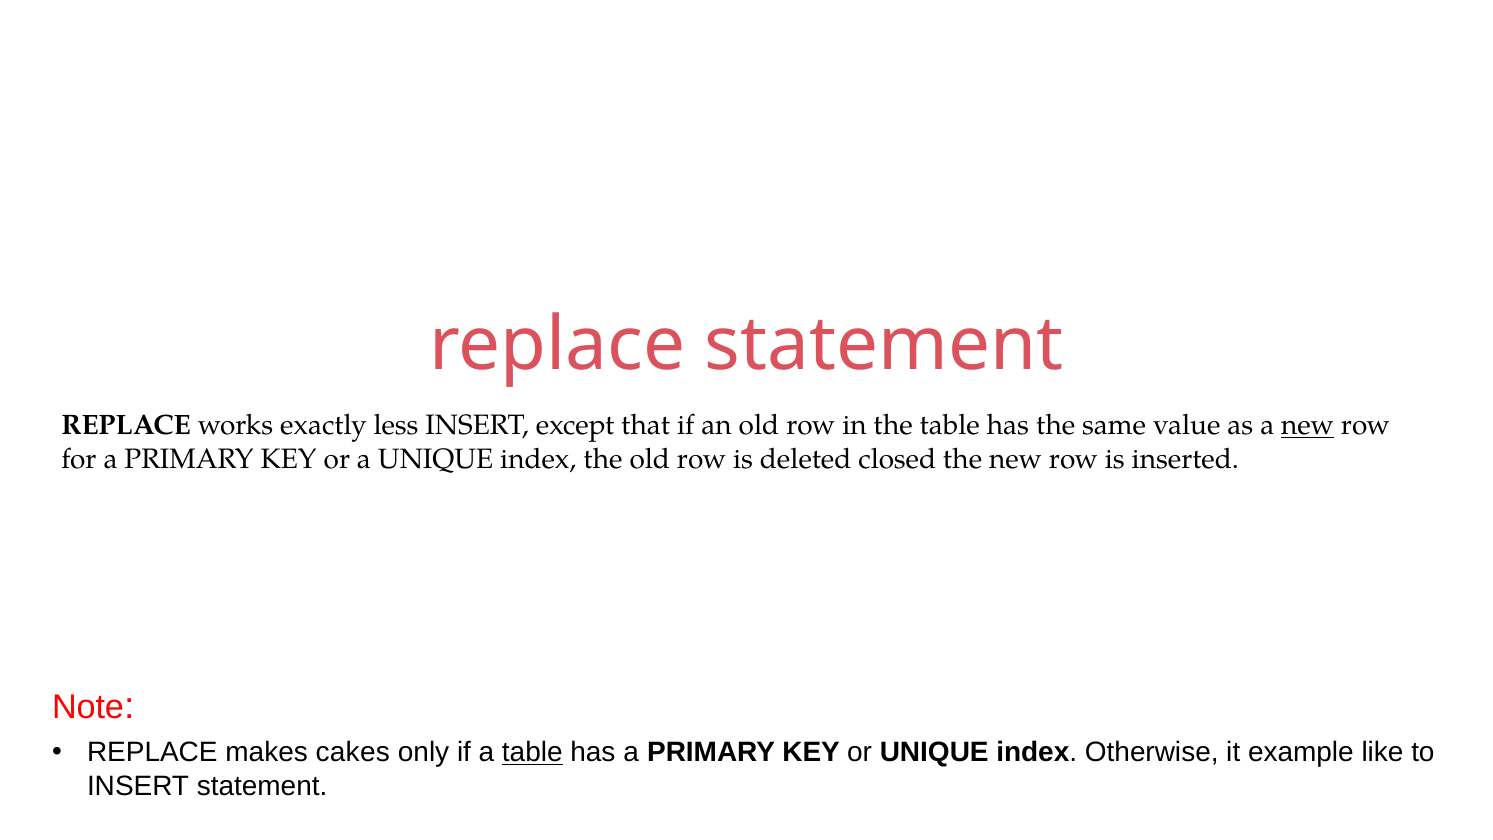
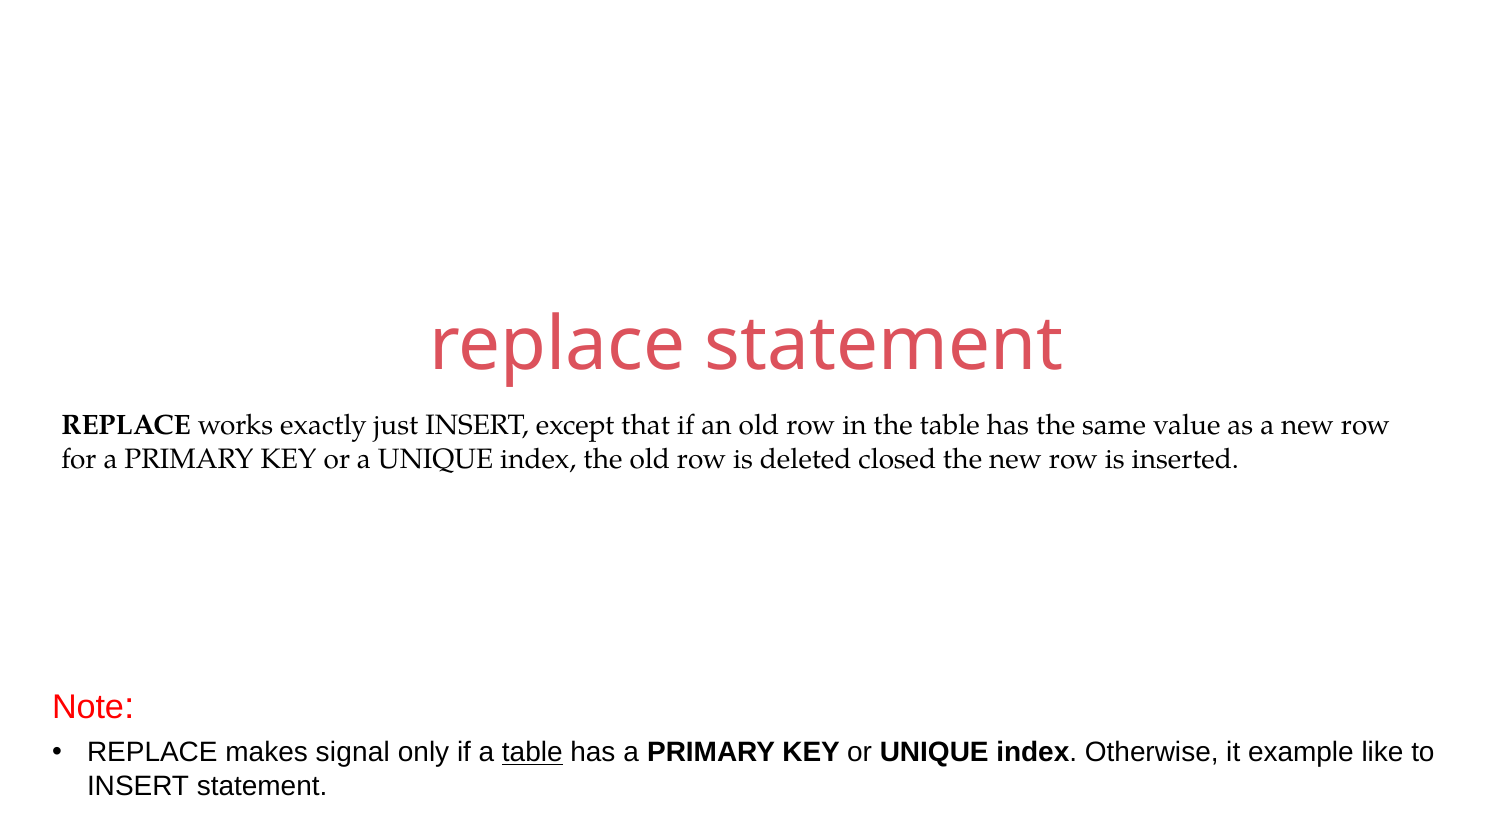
less: less -> just
new at (1308, 425) underline: present -> none
cakes: cakes -> signal
